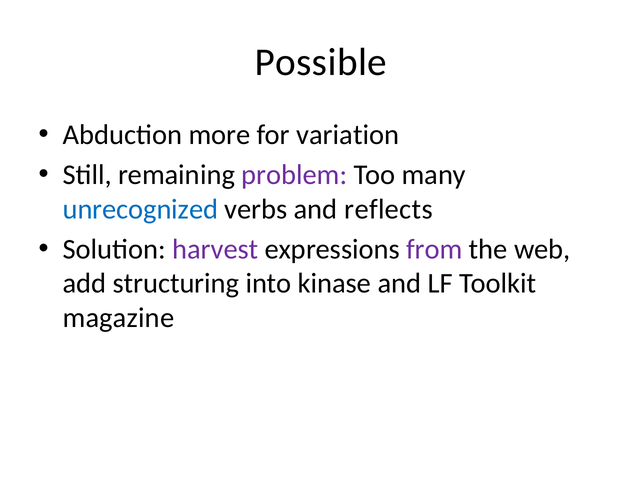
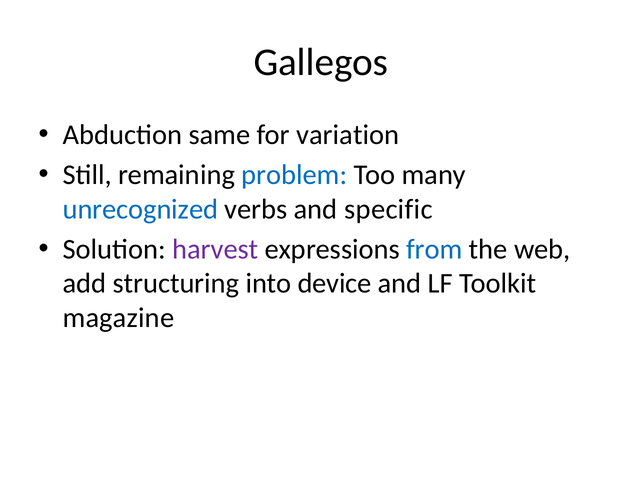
Possible: Possible -> Gallegos
more: more -> same
problem colour: purple -> blue
reflects: reflects -> specific
from colour: purple -> blue
kinase: kinase -> device
